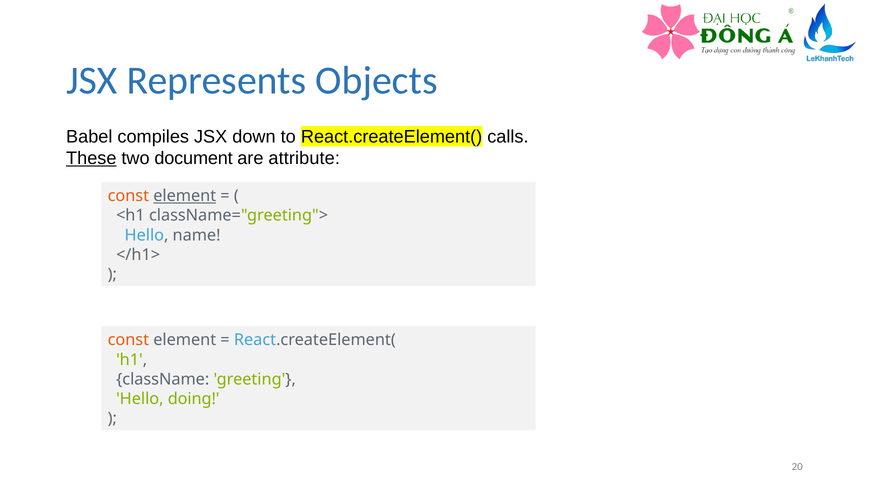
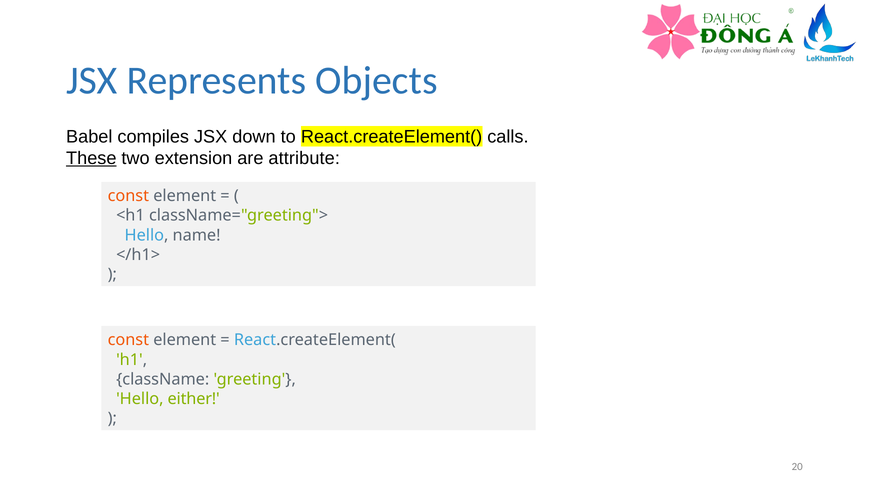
document: document -> extension
element at (185, 196) underline: present -> none
doing: doing -> either
